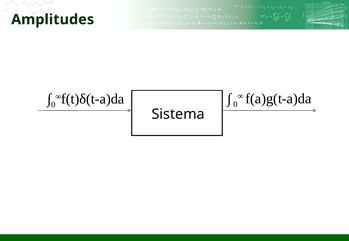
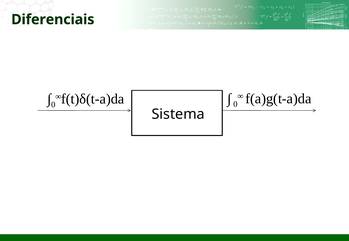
Amplitudes: Amplitudes -> Diferenciais
